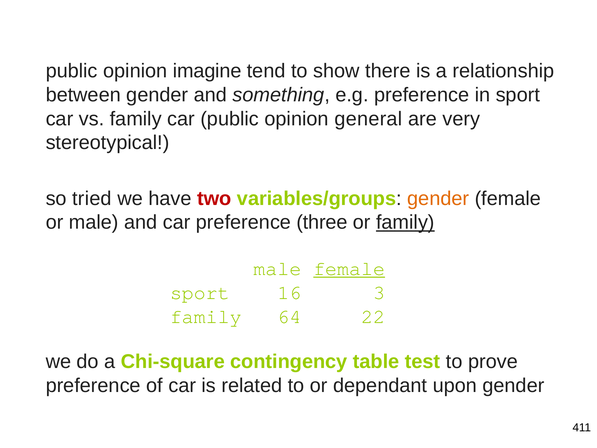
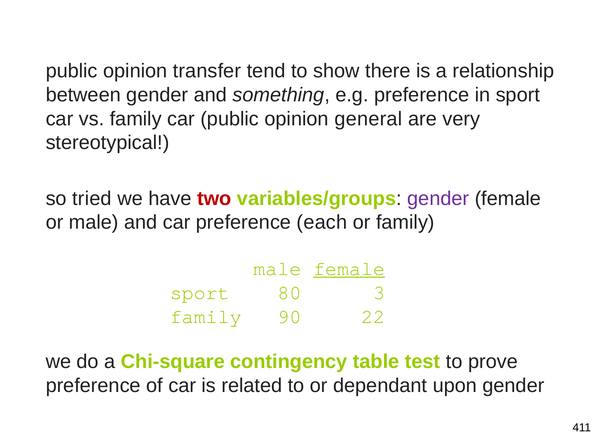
imagine: imagine -> transfer
gender at (438, 198) colour: orange -> purple
three: three -> each
family at (405, 222) underline: present -> none
16: 16 -> 80
64: 64 -> 90
